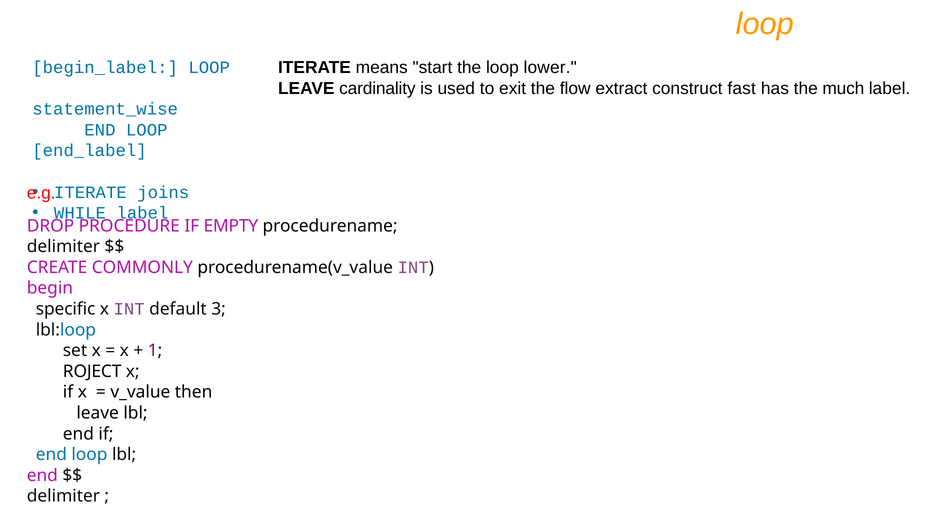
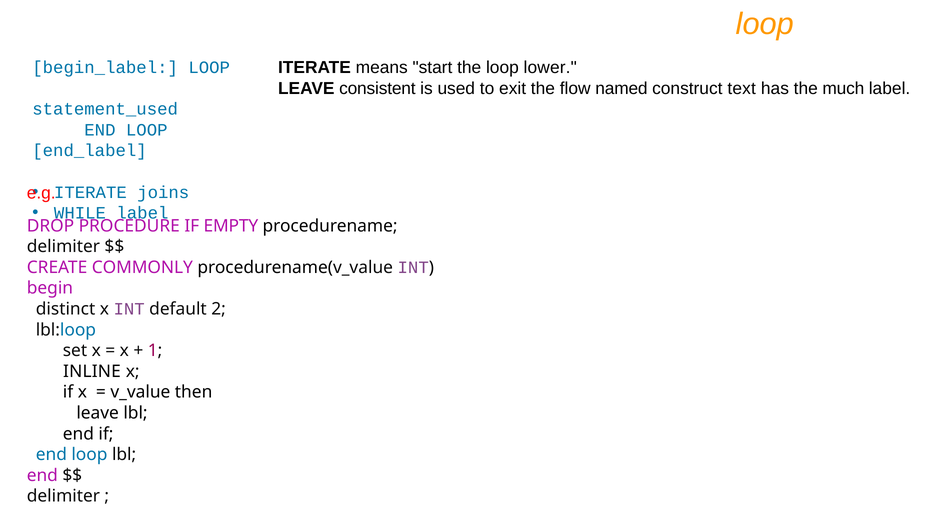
cardinality: cardinality -> consistent
extract: extract -> named
fast: fast -> text
statement_wise: statement_wise -> statement_used
specific: specific -> distinct
3: 3 -> 2
ROJECT: ROJECT -> INLINE
